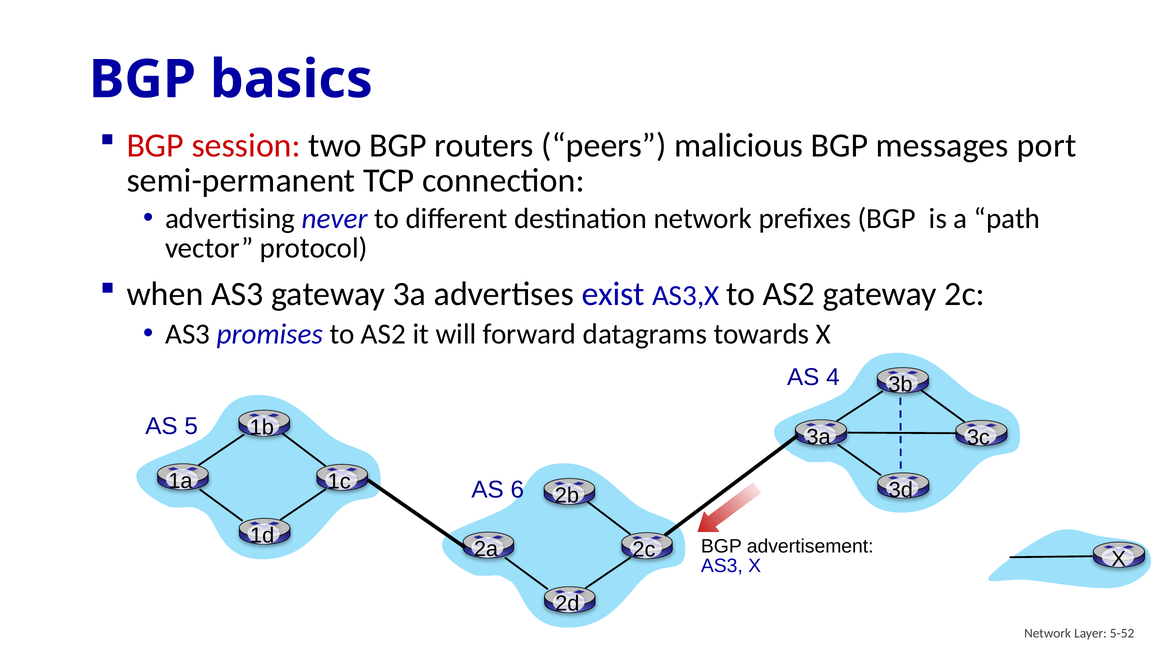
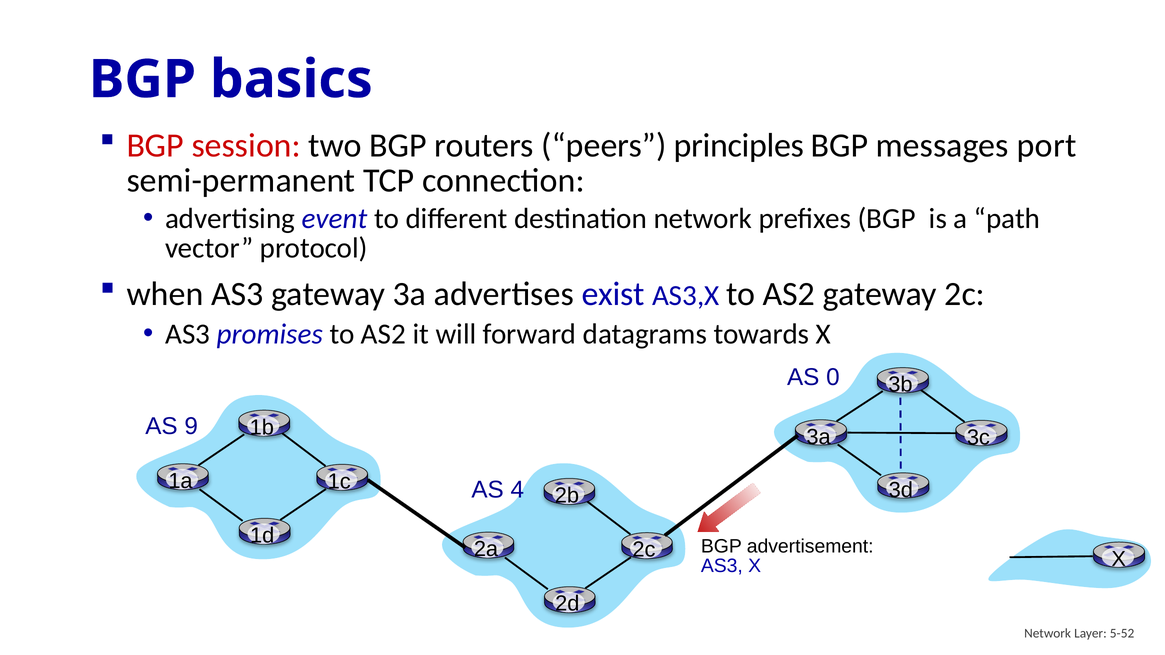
malicious: malicious -> principles
never: never -> event
4: 4 -> 0
5: 5 -> 9
6: 6 -> 4
